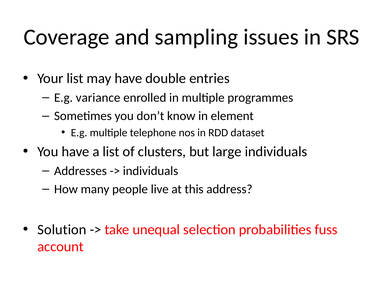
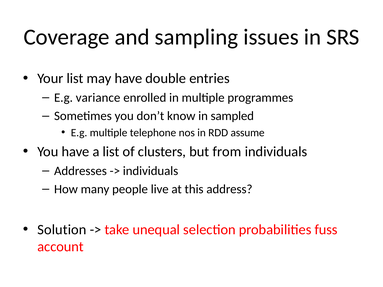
element: element -> sampled
dataset: dataset -> assume
large: large -> from
